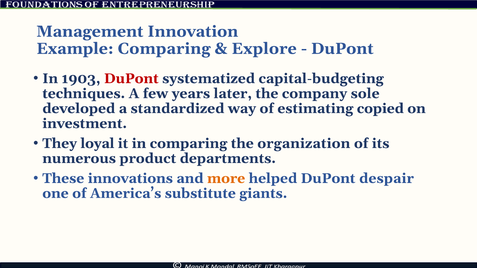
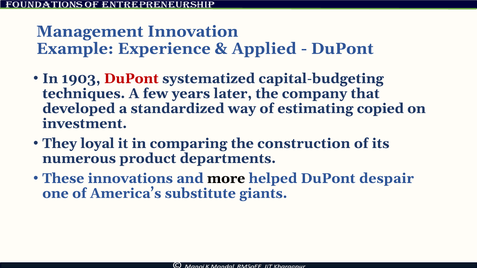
Example Comparing: Comparing -> Experience
Explore: Explore -> Applied
sole: sole -> that
organization: organization -> construction
more colour: orange -> black
